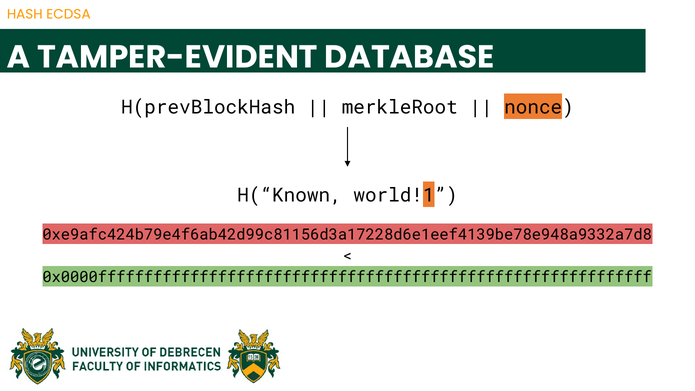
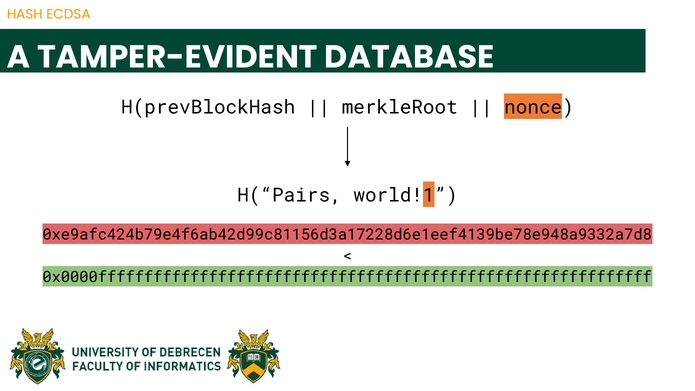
H(“Known: H(“Known -> H(“Pairs
